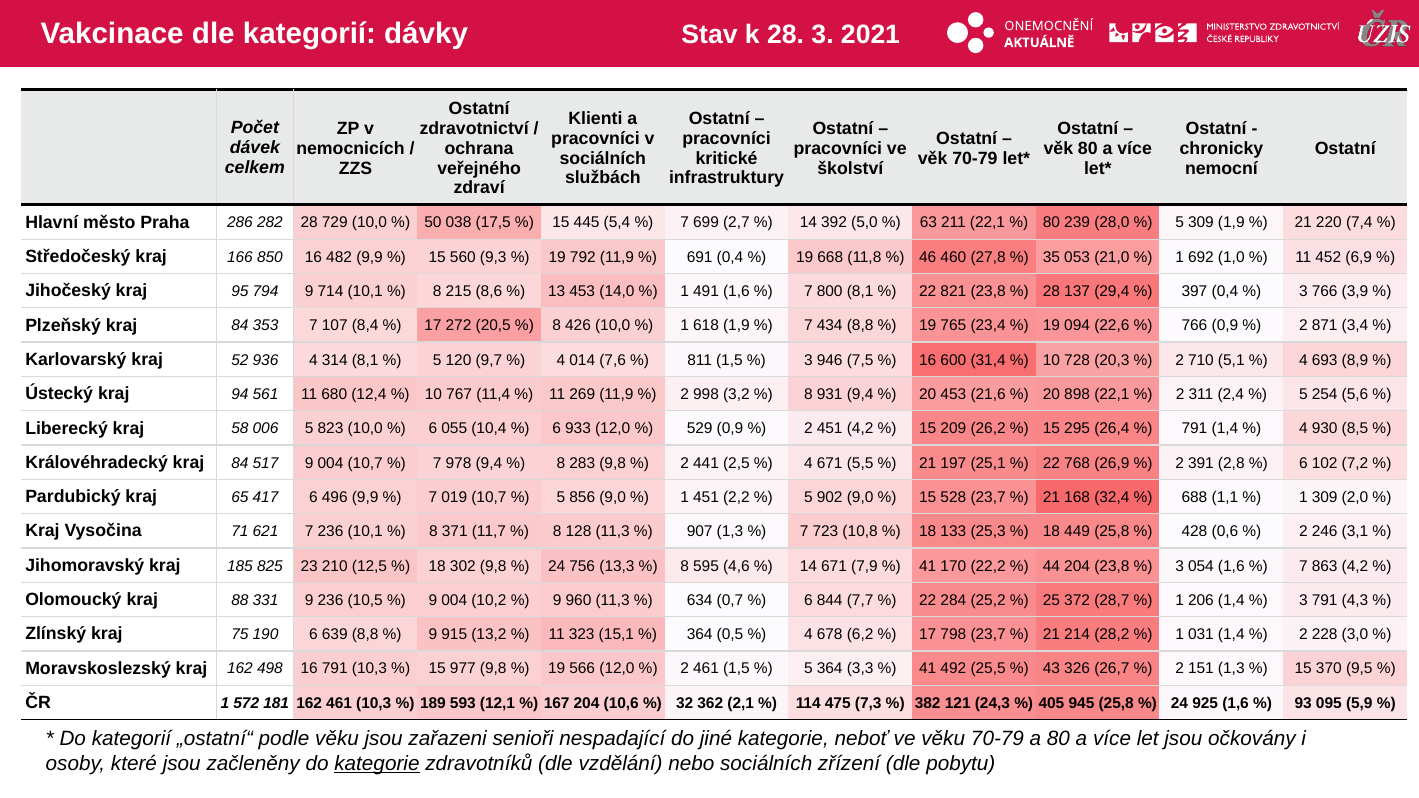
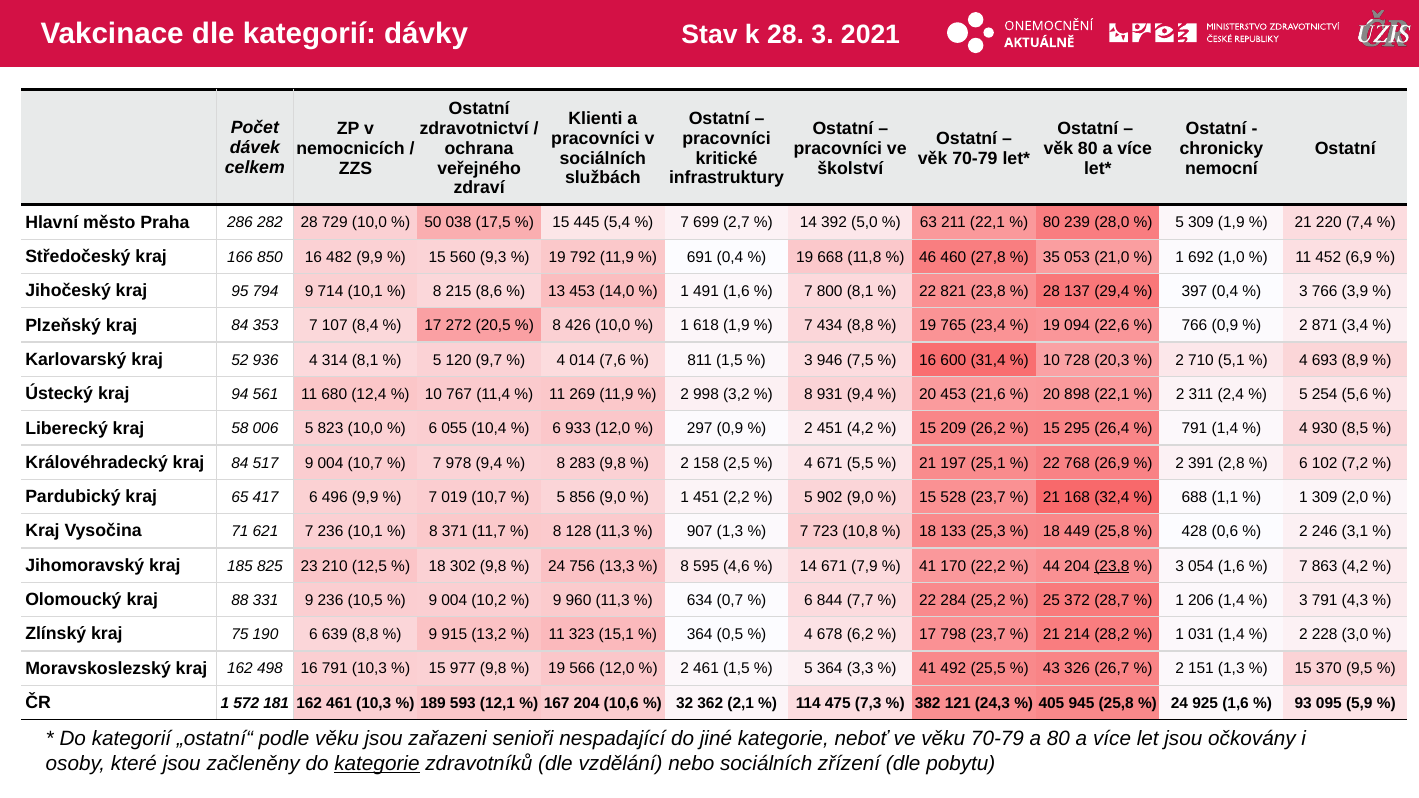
529: 529 -> 297
441: 441 -> 158
23,8 at (1112, 566) underline: none -> present
